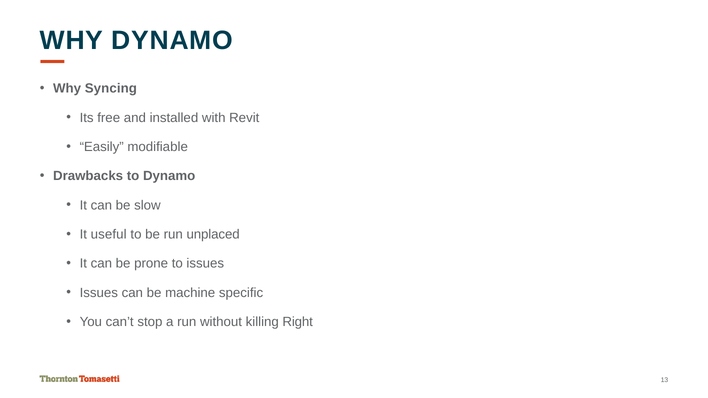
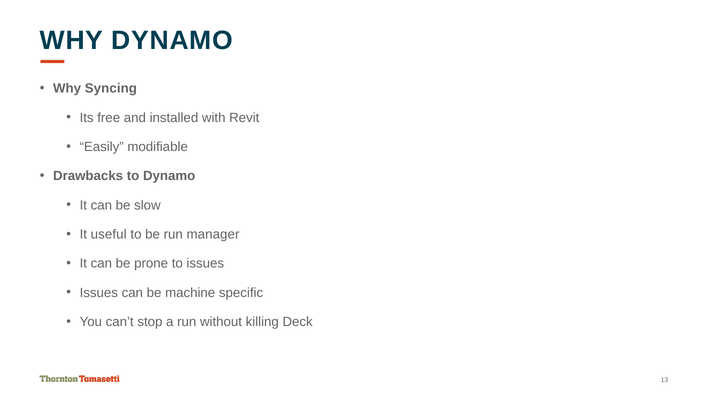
unplaced: unplaced -> manager
Right: Right -> Deck
